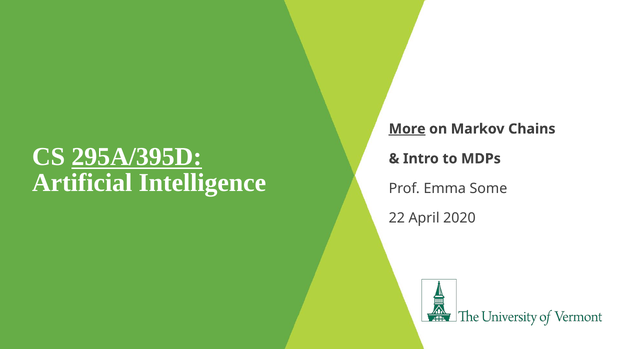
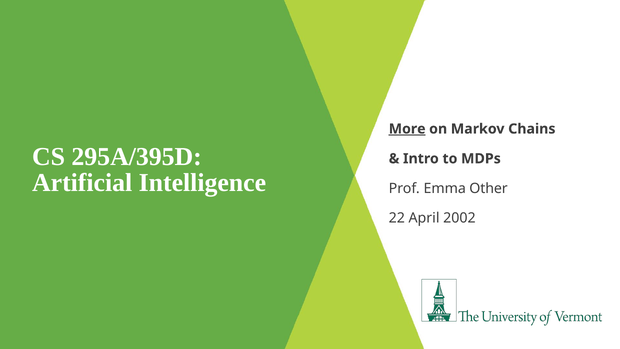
295A/395D underline: present -> none
Some: Some -> Other
2020: 2020 -> 2002
